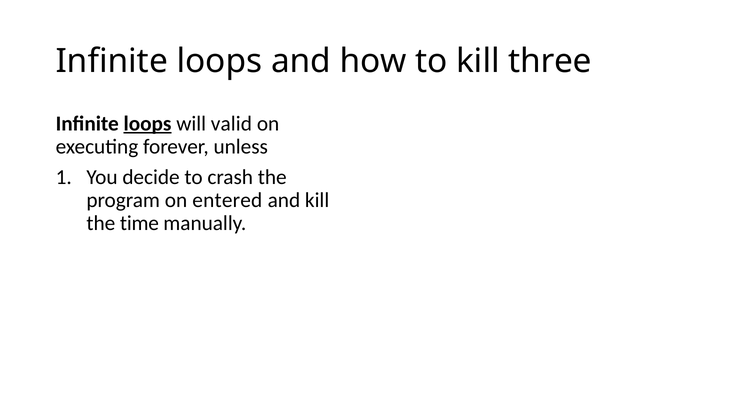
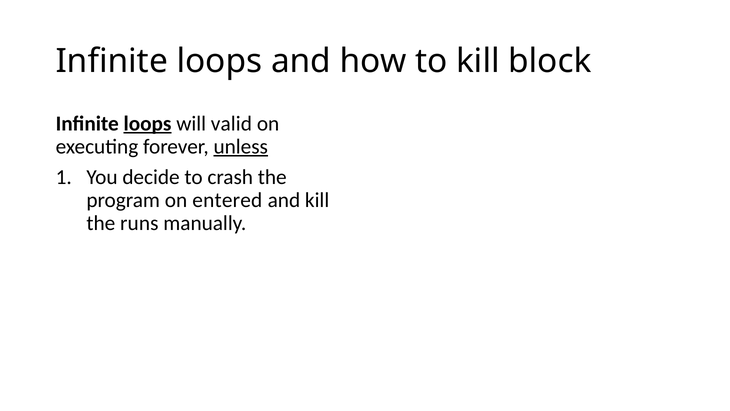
three: three -> block
unless underline: none -> present
time: time -> runs
